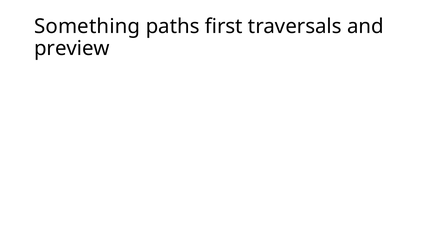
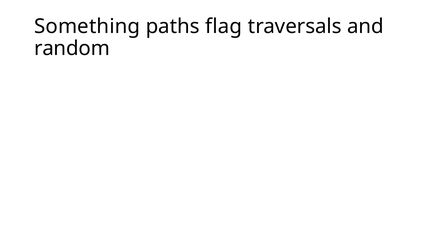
first: first -> flag
preview: preview -> random
